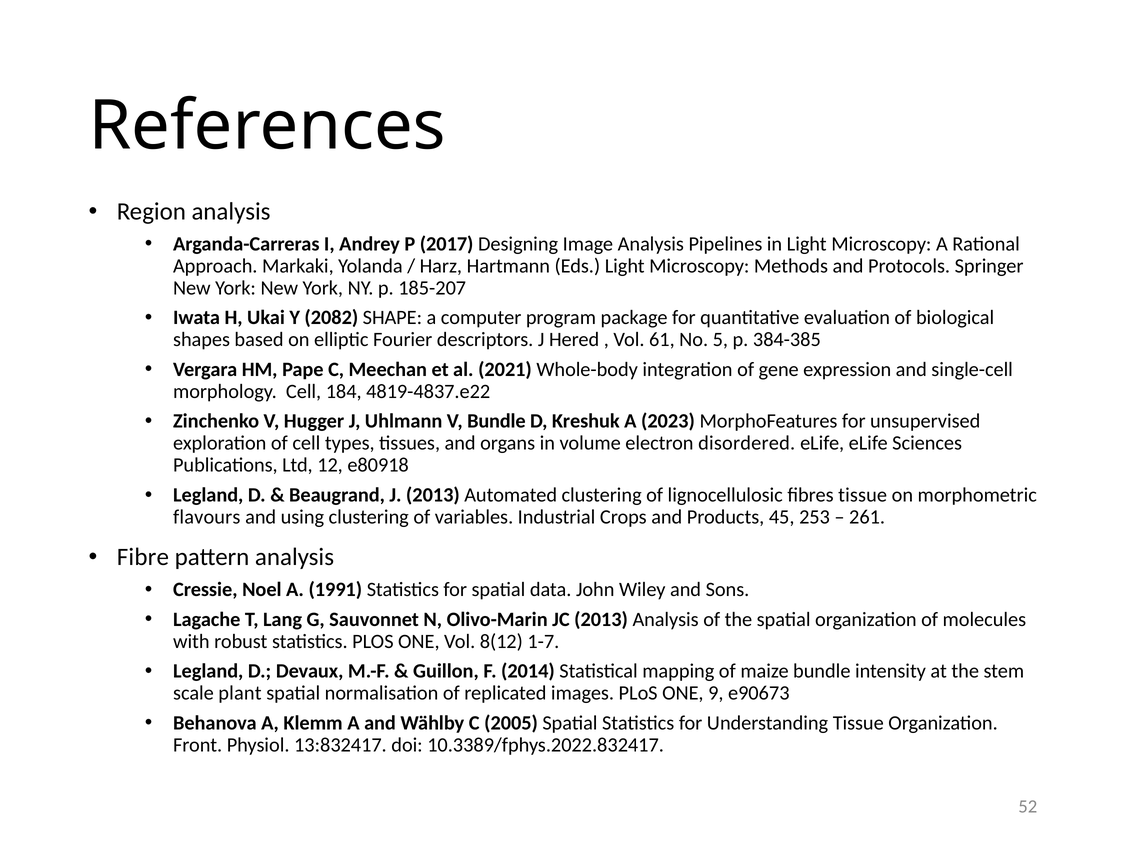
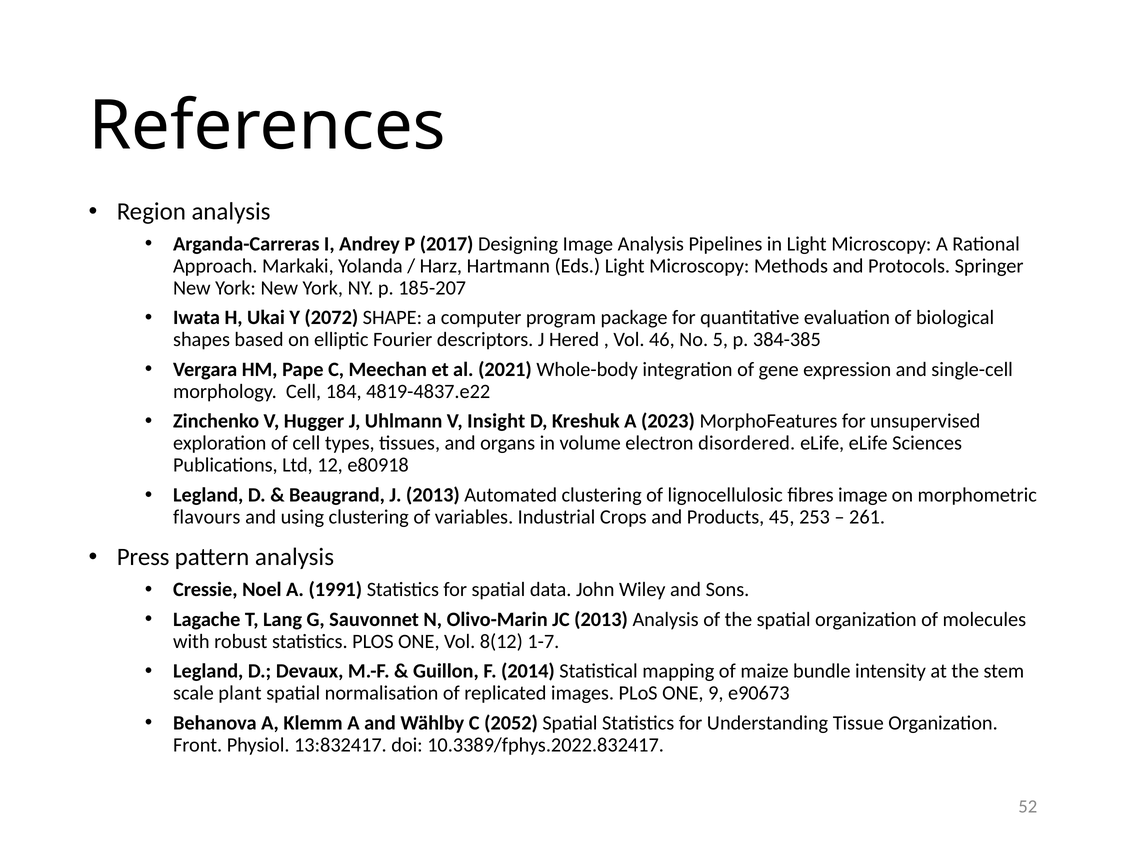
2082: 2082 -> 2072
61: 61 -> 46
V Bundle: Bundle -> Insight
fibres tissue: tissue -> image
Fibre: Fibre -> Press
2005: 2005 -> 2052
